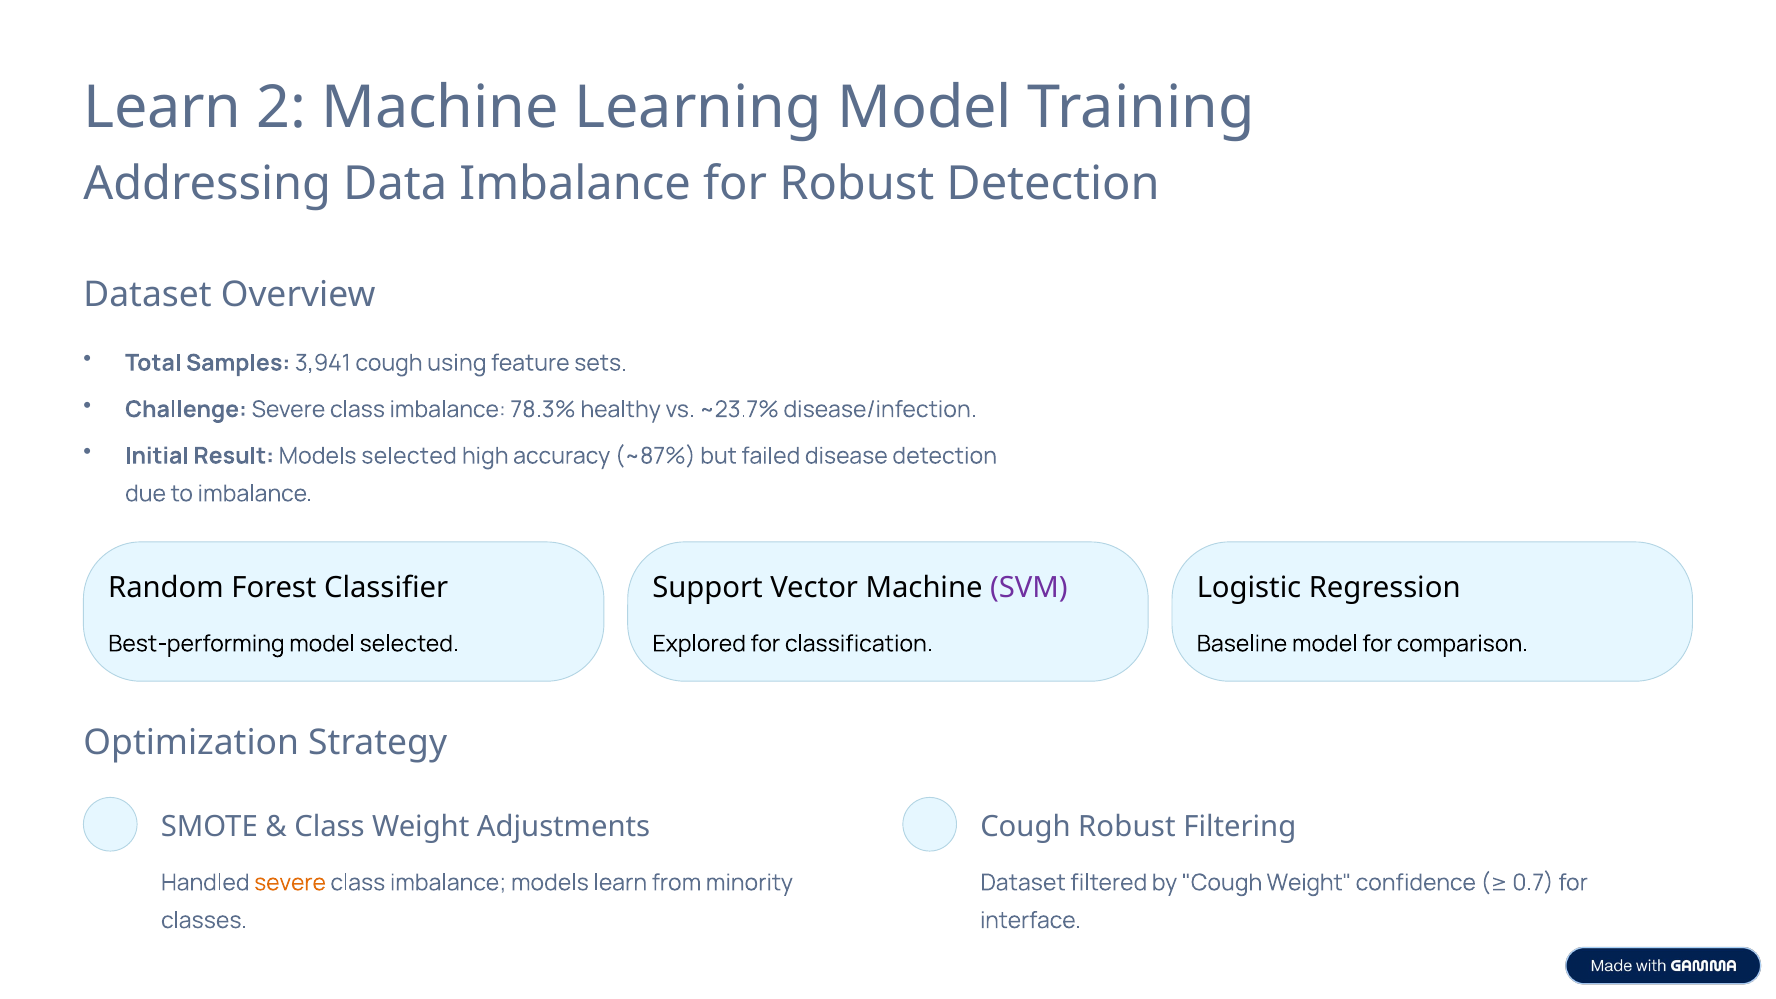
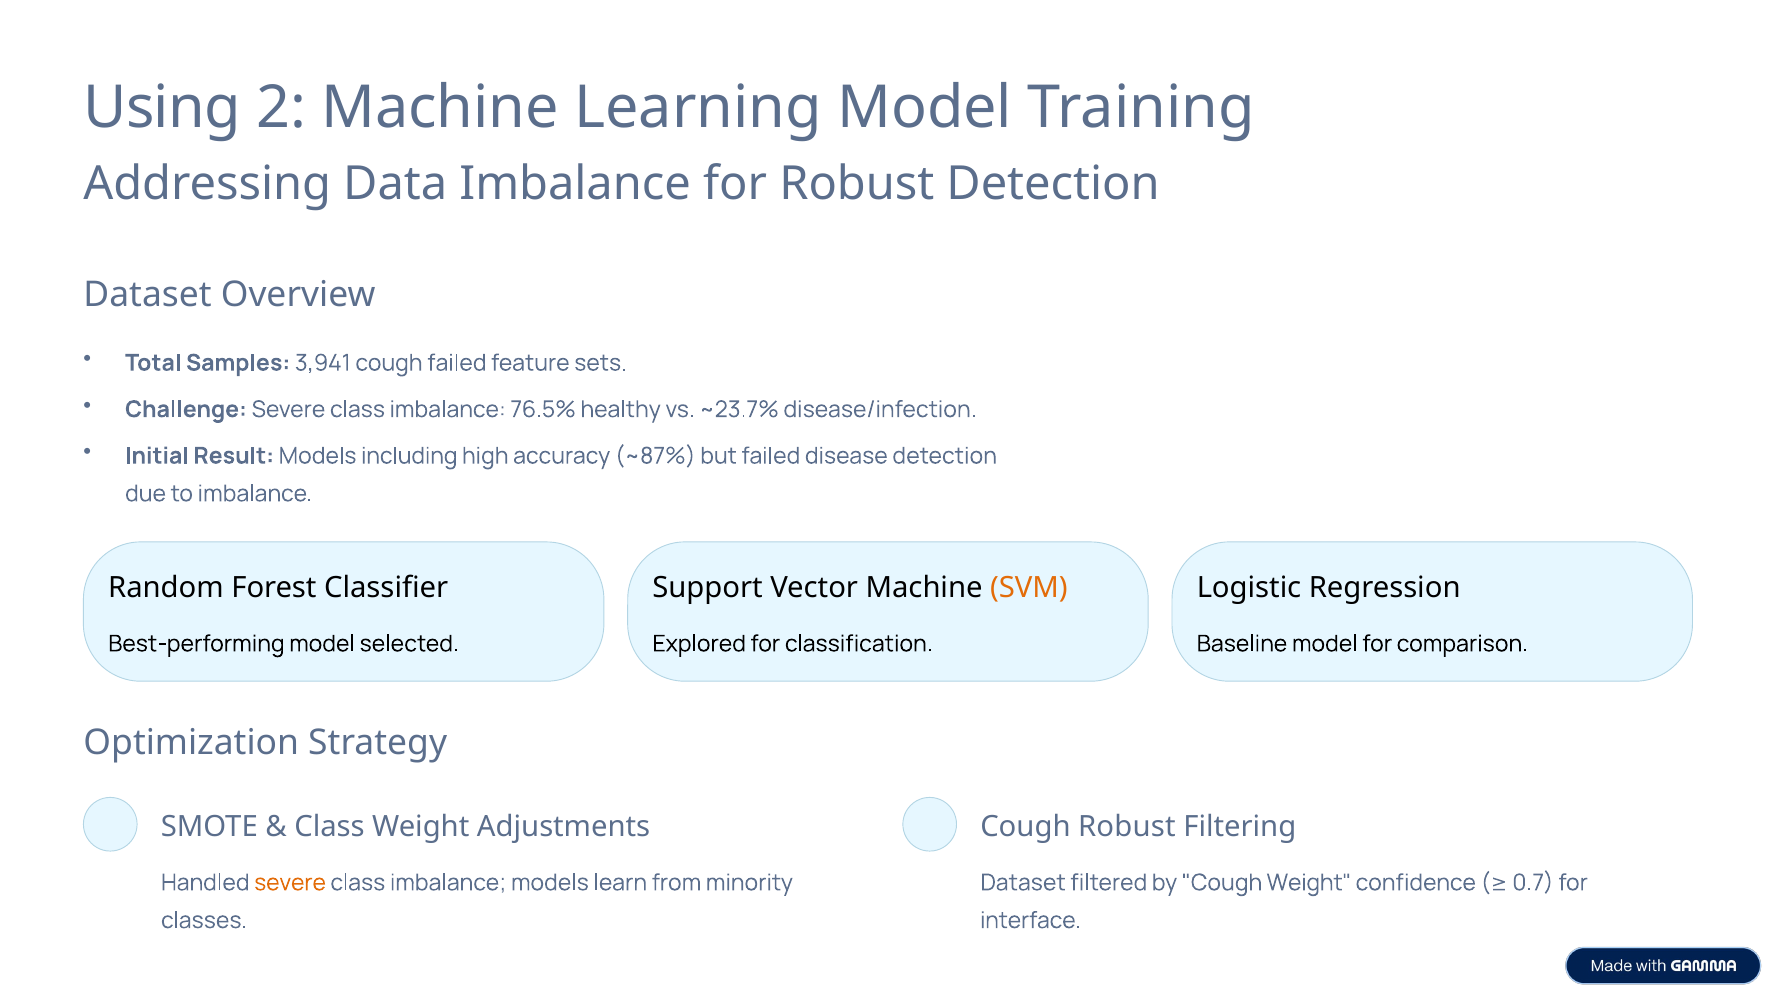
Learn at (162, 108): Learn -> Using
cough using: using -> failed
78.3%: 78.3% -> 76.5%
Models selected: selected -> including
SVM colour: purple -> orange
